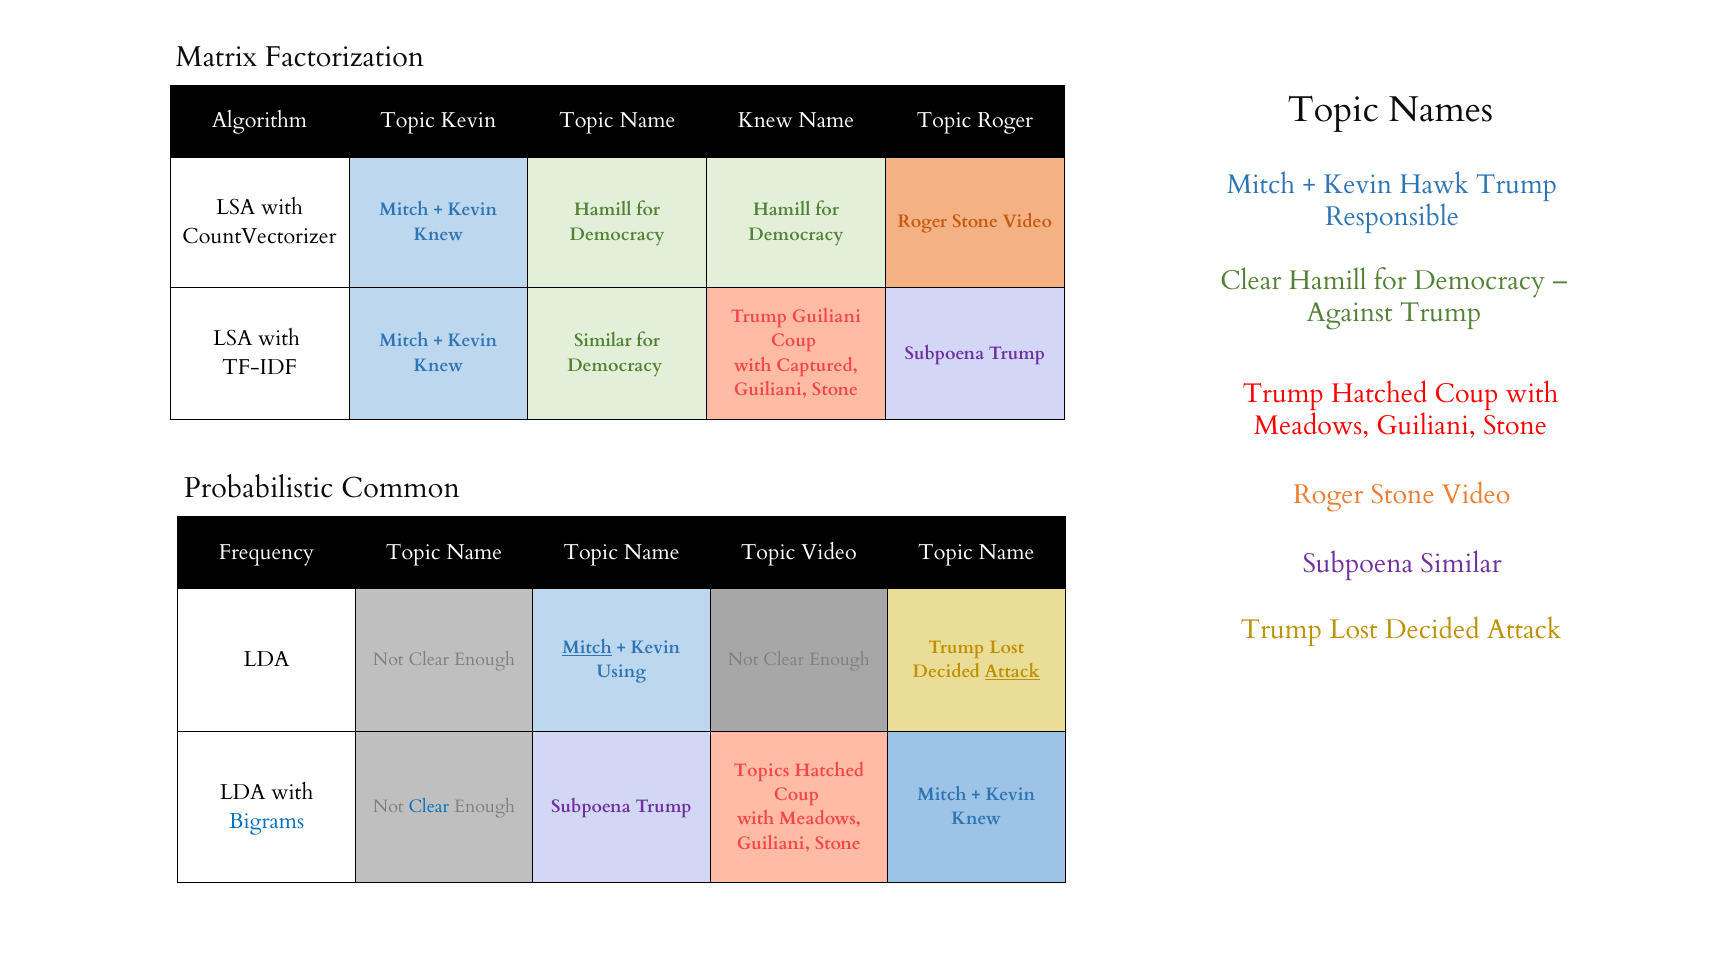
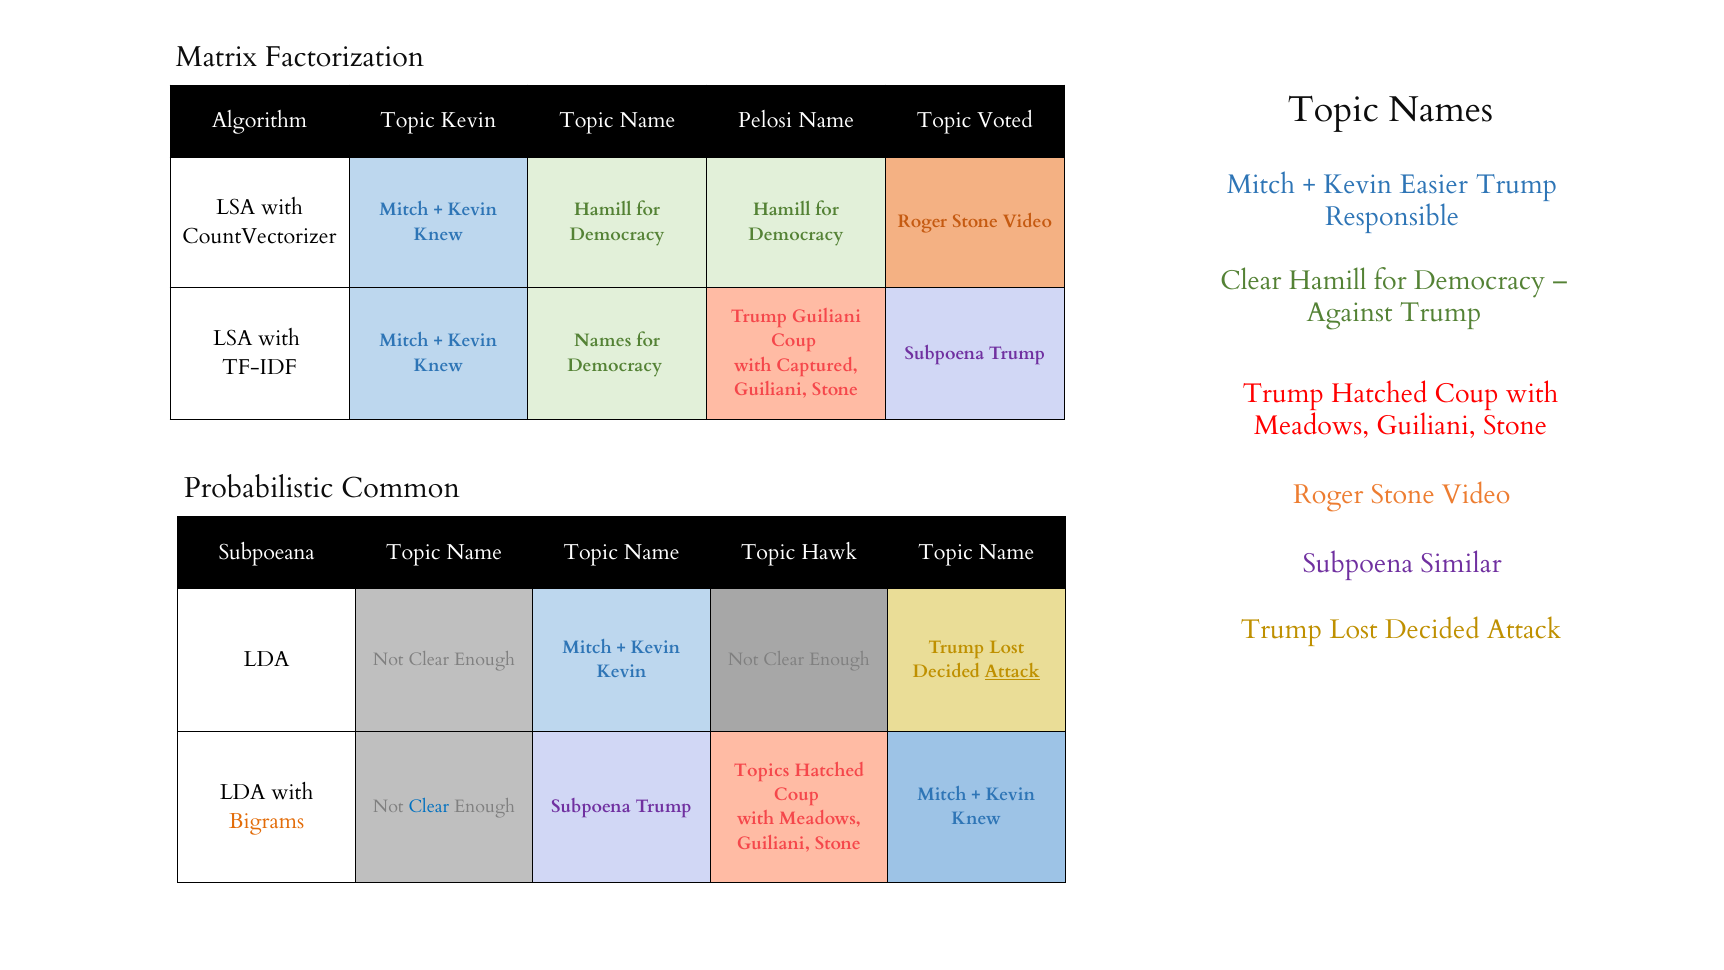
Name Knew: Knew -> Pelosi
Topic Roger: Roger -> Voted
Hawk: Hawk -> Easier
Similar at (603, 341): Similar -> Names
Frequency: Frequency -> Subpoeana
Topic Video: Video -> Hawk
Mitch at (587, 647) underline: present -> none
Using at (621, 672): Using -> Kevin
Bigrams colour: blue -> orange
